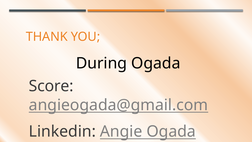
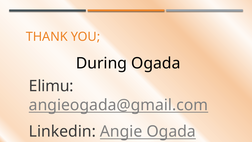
Score: Score -> Elimu
